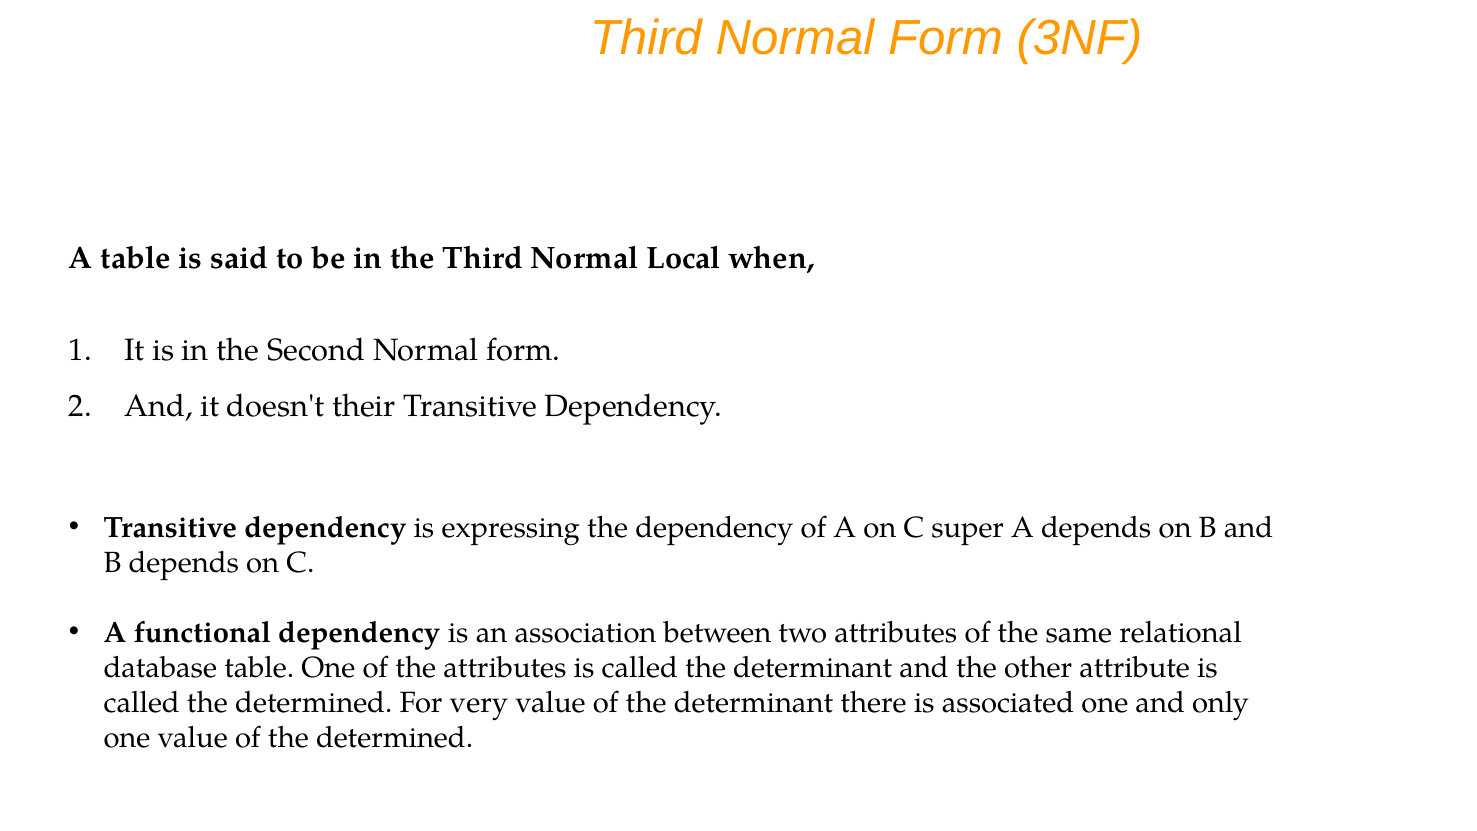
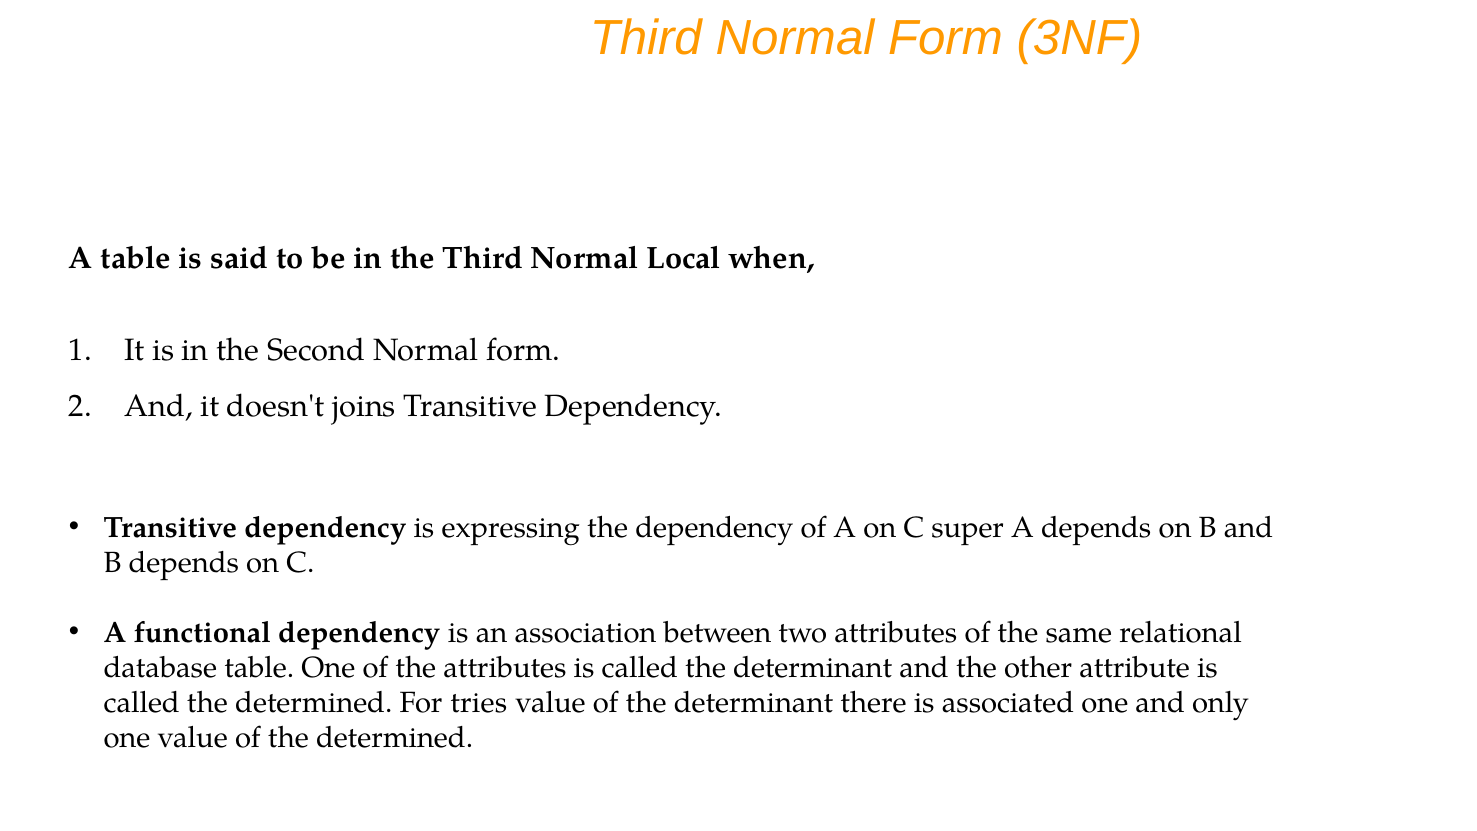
their: their -> joins
very: very -> tries
